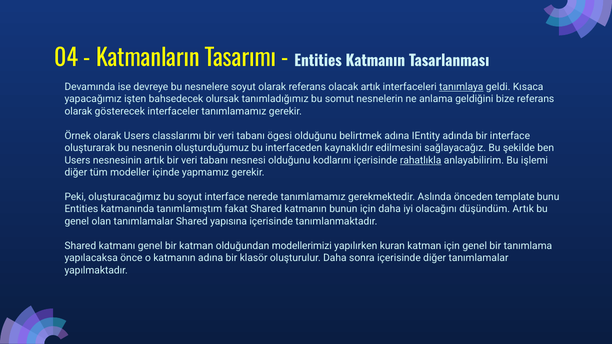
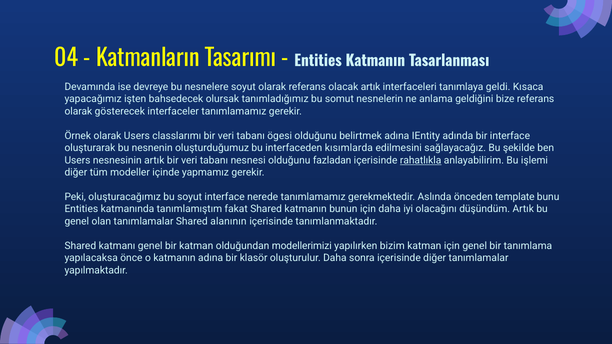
tanımlaya underline: present -> none
kaynaklıdır: kaynaklıdır -> kısımlarda
kodlarını: kodlarını -> fazladan
yapısına: yapısına -> alanının
kuran: kuran -> bizim
